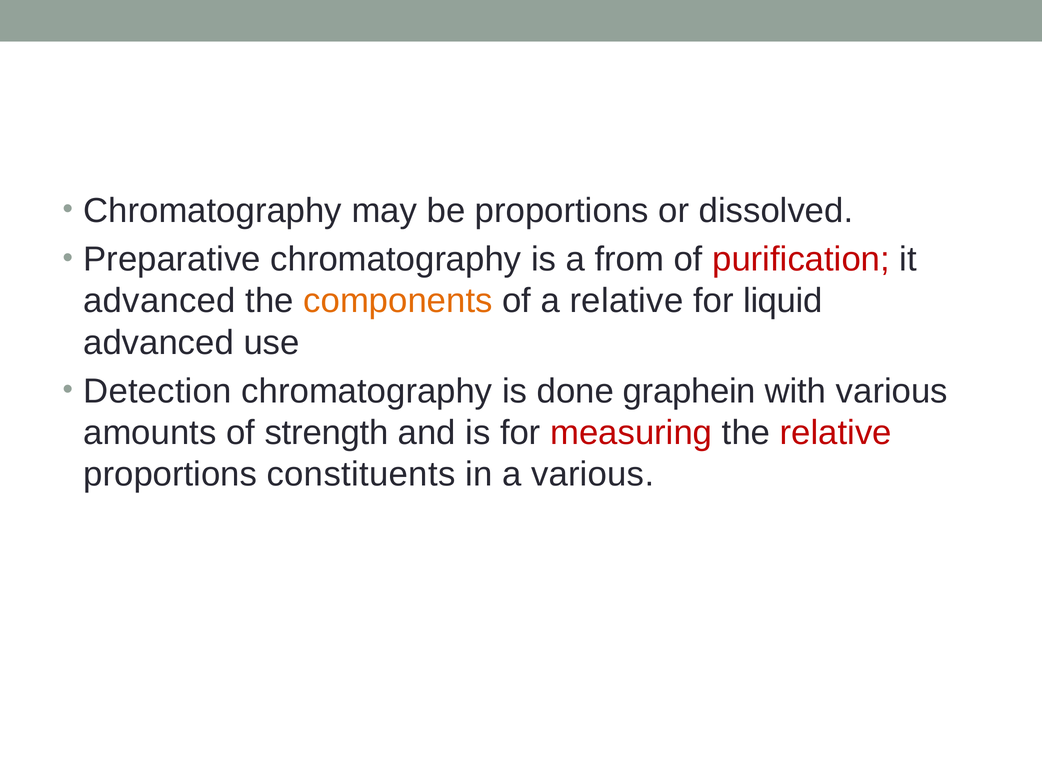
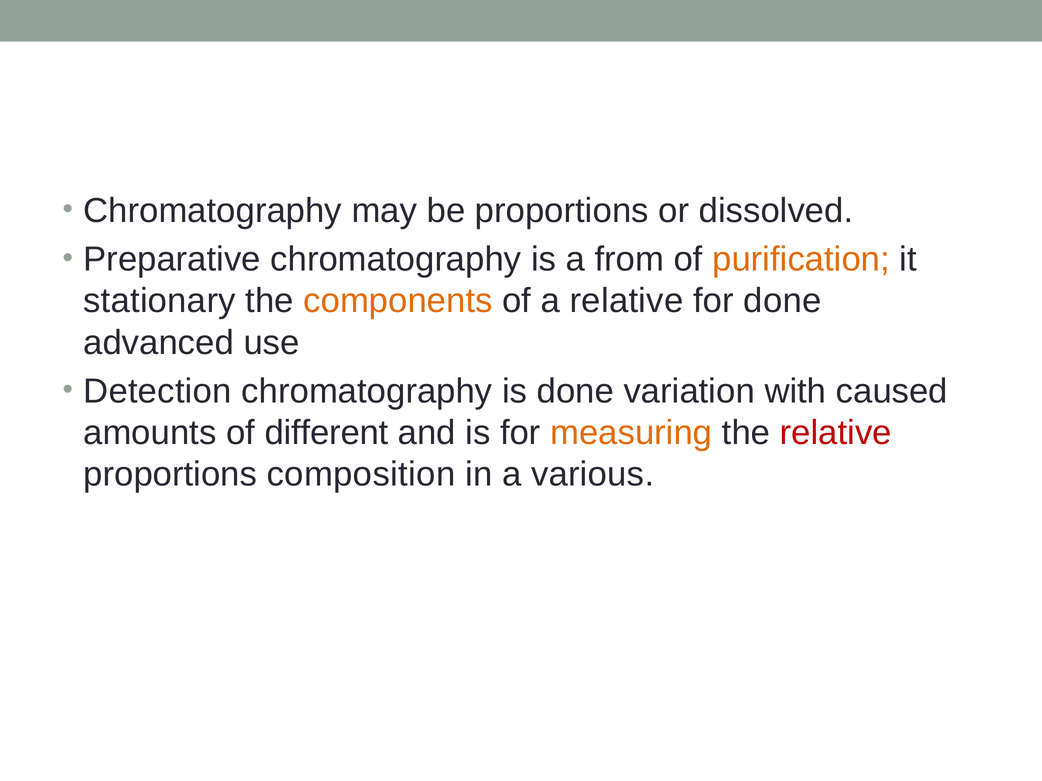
purification colour: red -> orange
advanced at (159, 301): advanced -> stationary
for liquid: liquid -> done
graphein: graphein -> variation
with various: various -> caused
strength: strength -> different
measuring colour: red -> orange
constituents: constituents -> composition
